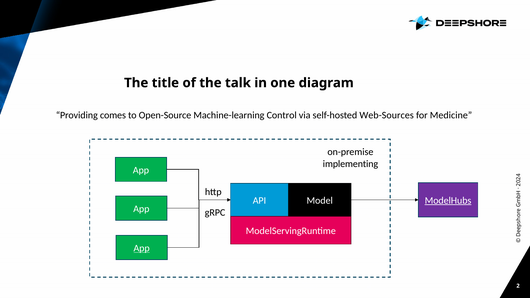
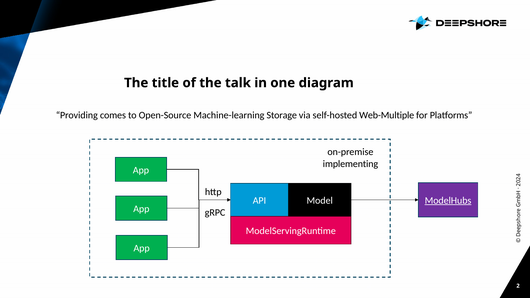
Control: Control -> Storage
Web-Sources: Web-Sources -> Web-Multiple
Medicine: Medicine -> Platforms
App at (142, 248) underline: present -> none
